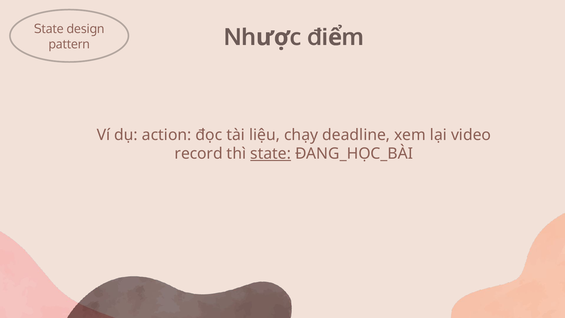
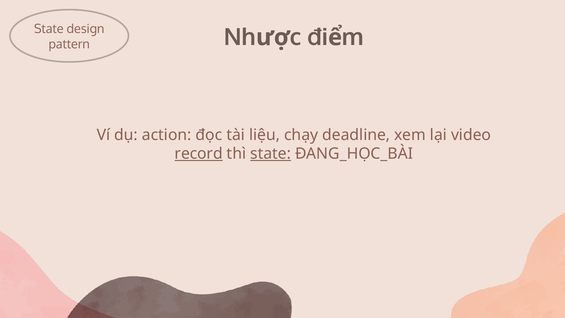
record underline: none -> present
